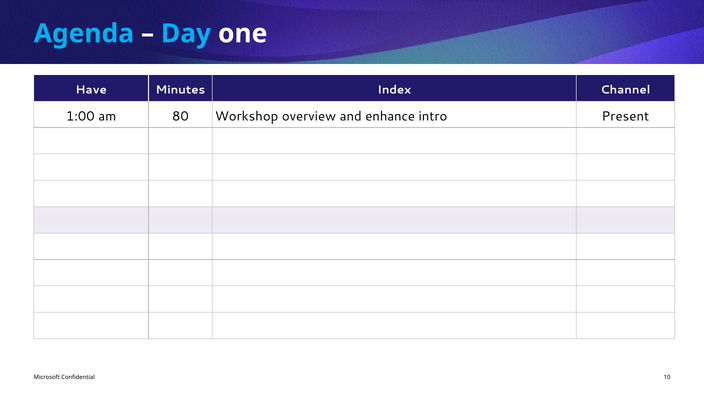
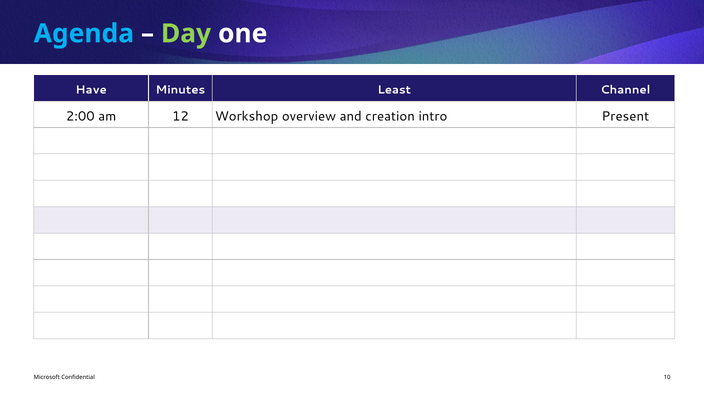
Day colour: light blue -> light green
Index: Index -> Least
1:00: 1:00 -> 2:00
80: 80 -> 12
enhance: enhance -> creation
